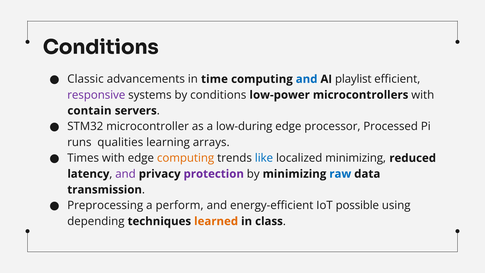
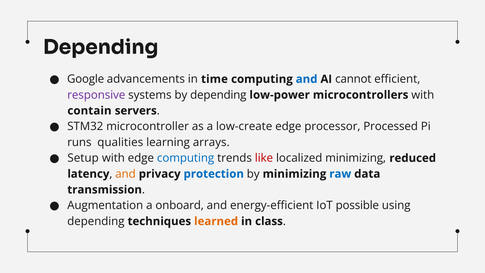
Conditions at (101, 47): Conditions -> Depending
Classic: Classic -> Google
playlist: playlist -> cannot
by conditions: conditions -> depending
low-during: low-during -> low-create
Times: Times -> Setup
computing at (186, 158) colour: orange -> blue
like colour: blue -> red
and at (125, 174) colour: purple -> orange
protection colour: purple -> blue
Preprocessing: Preprocessing -> Augmentation
perform: perform -> onboard
